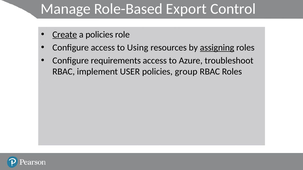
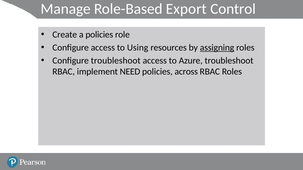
Create underline: present -> none
Configure requirements: requirements -> troubleshoot
USER: USER -> NEED
group: group -> across
